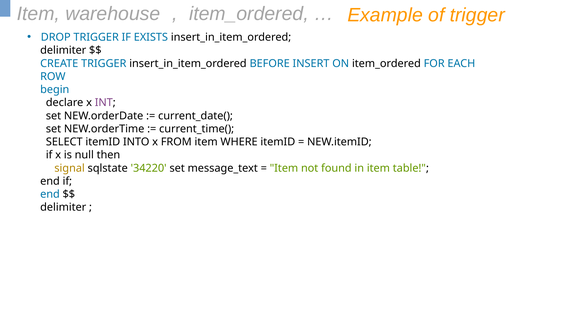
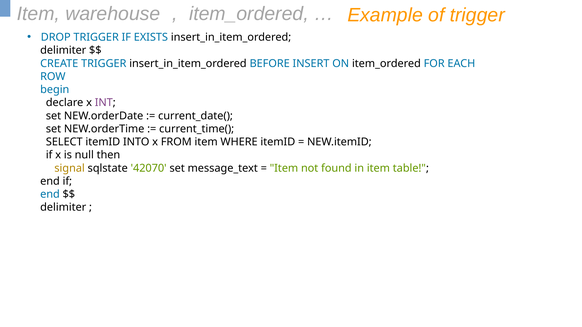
34220: 34220 -> 42070
